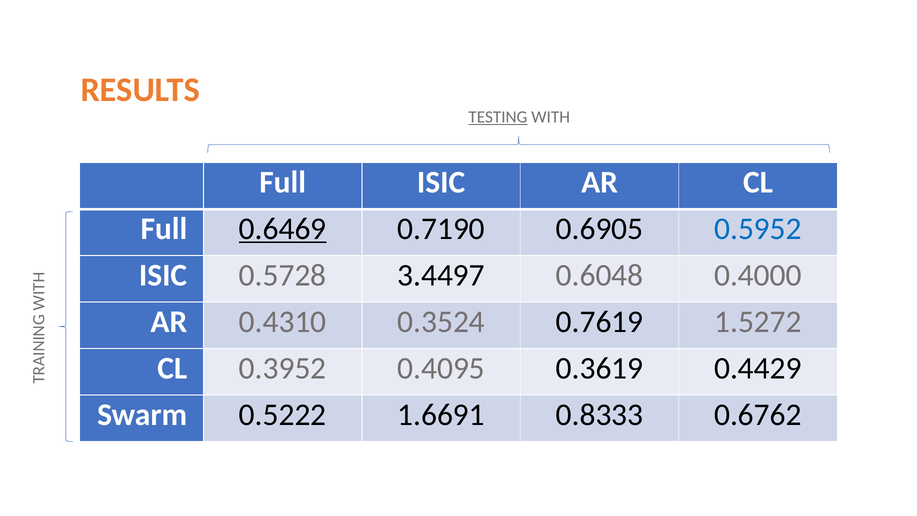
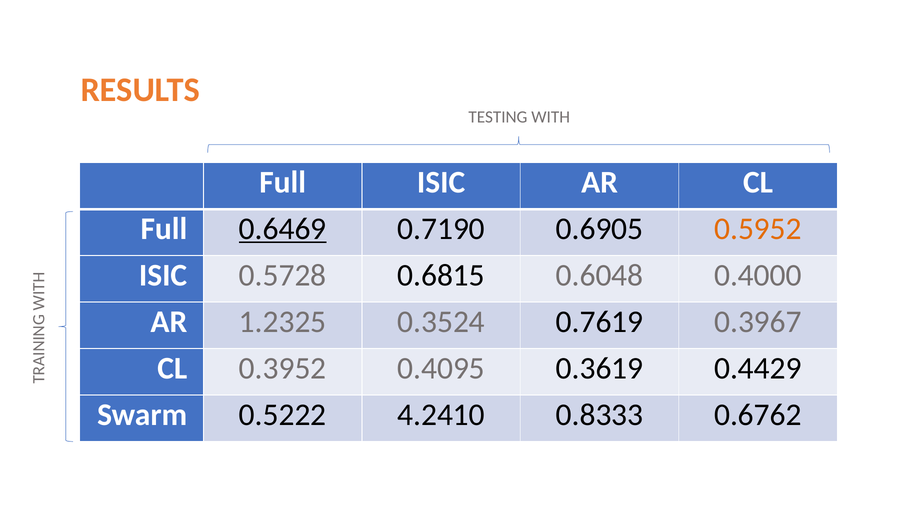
TESTING underline: present -> none
0.5952 colour: blue -> orange
3.4497: 3.4497 -> 0.6815
0.4310: 0.4310 -> 1.2325
1.5272: 1.5272 -> 0.3967
1.6691: 1.6691 -> 4.2410
